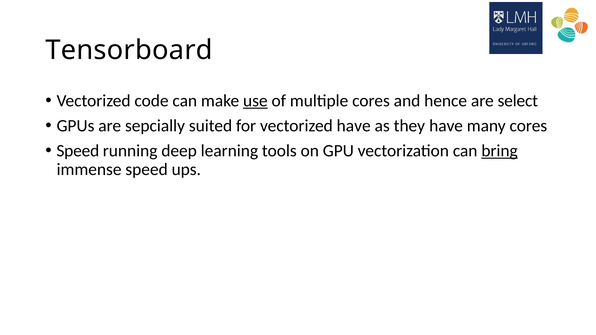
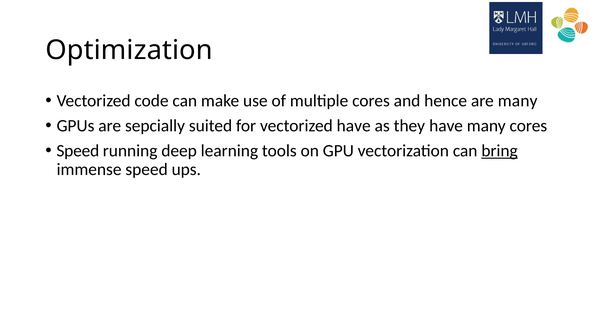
Tensorboard: Tensorboard -> Optimization
use underline: present -> none
are select: select -> many
